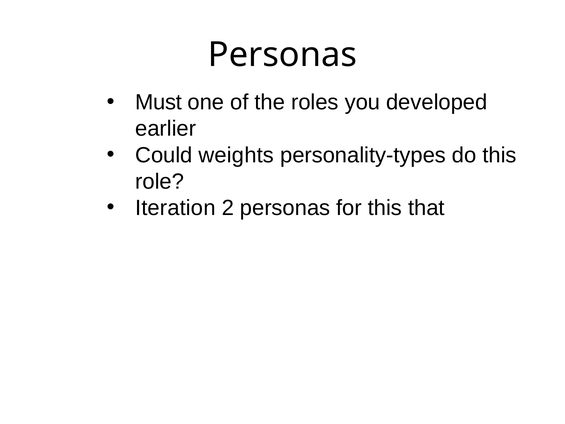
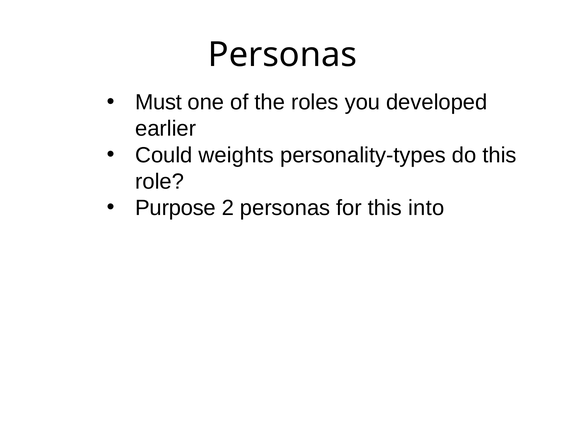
Iteration: Iteration -> Purpose
that: that -> into
